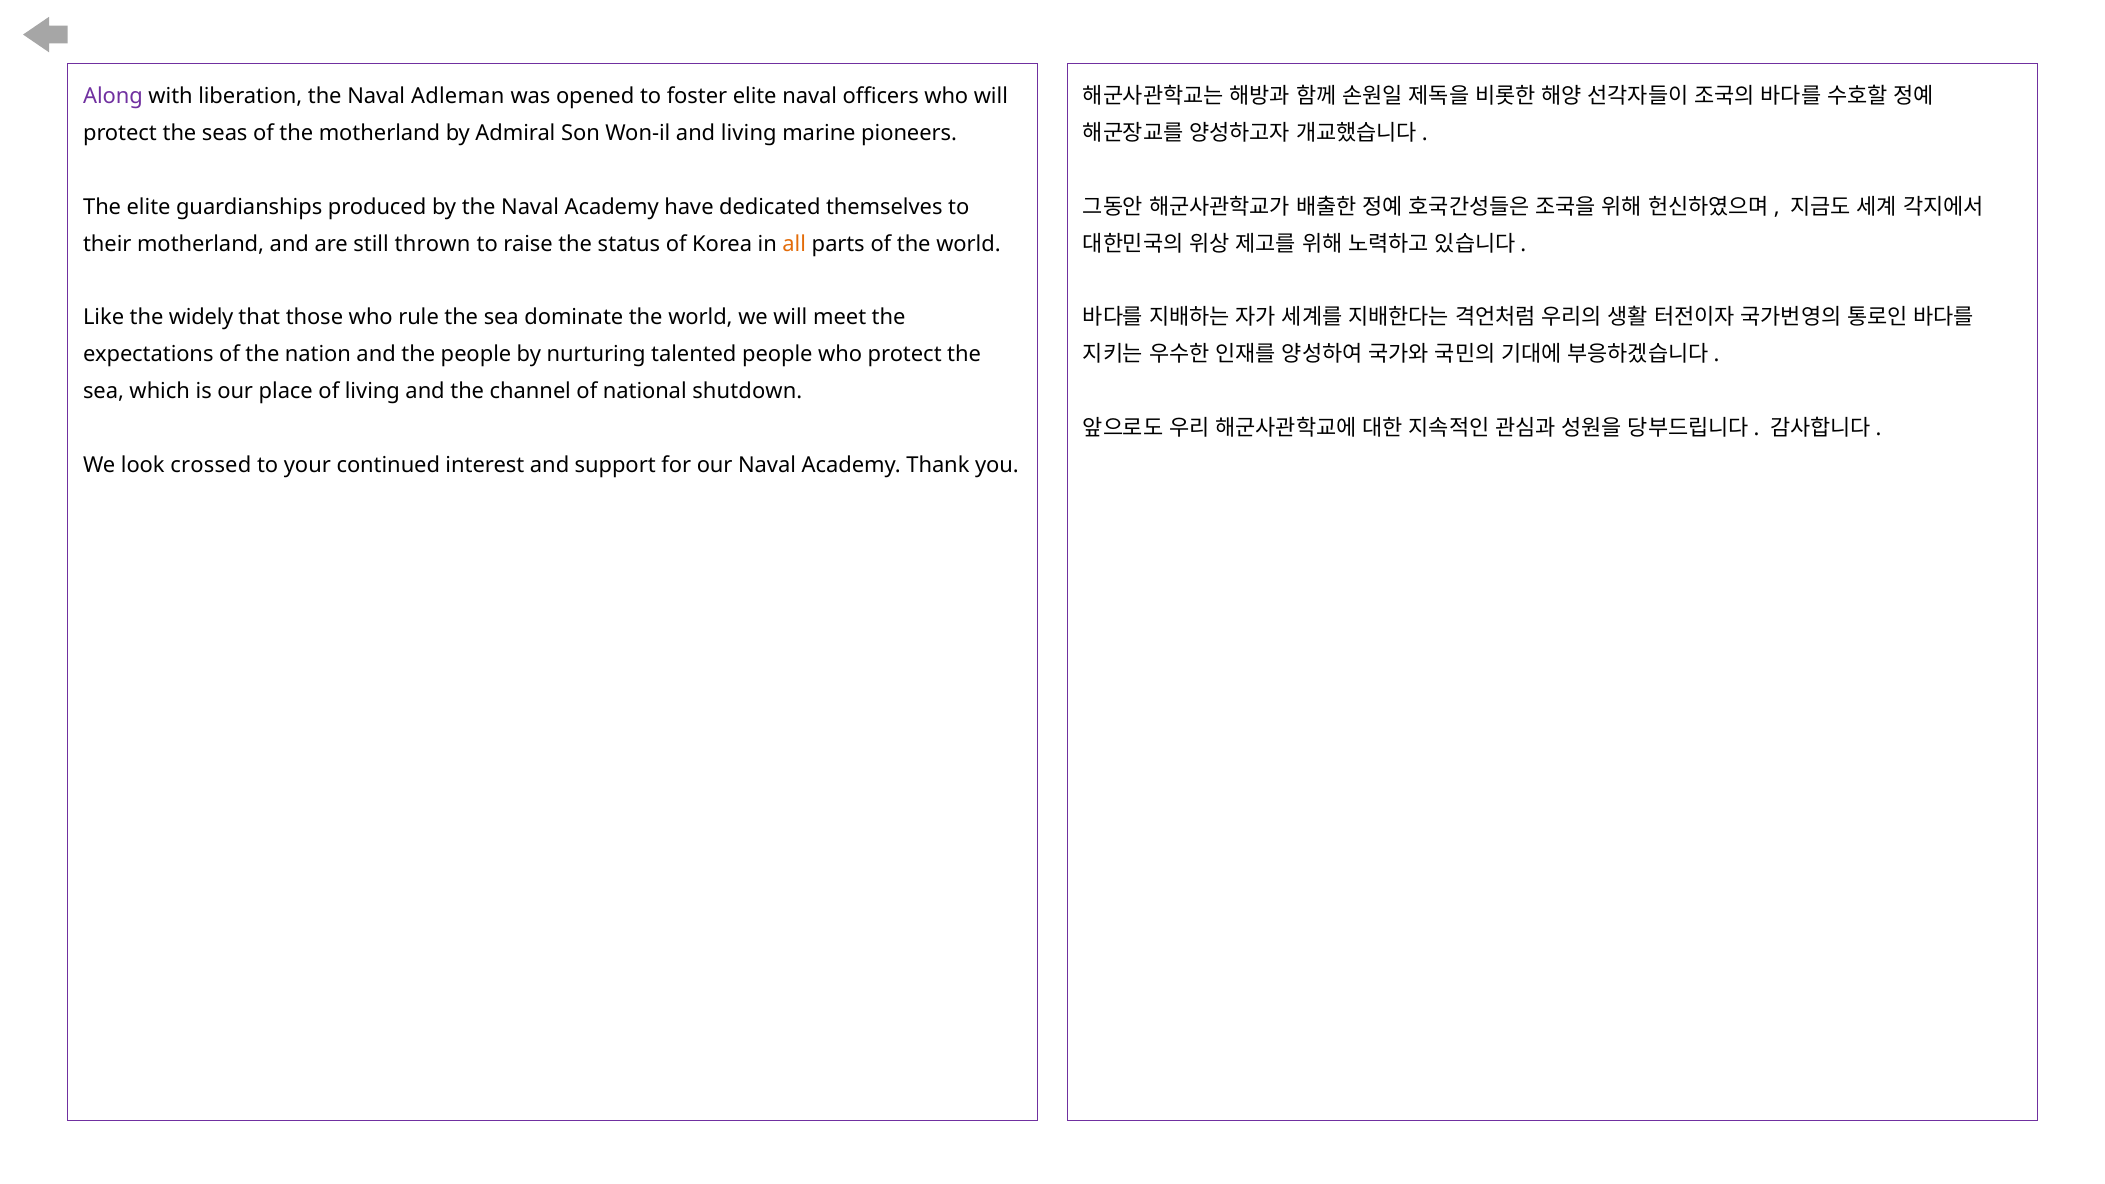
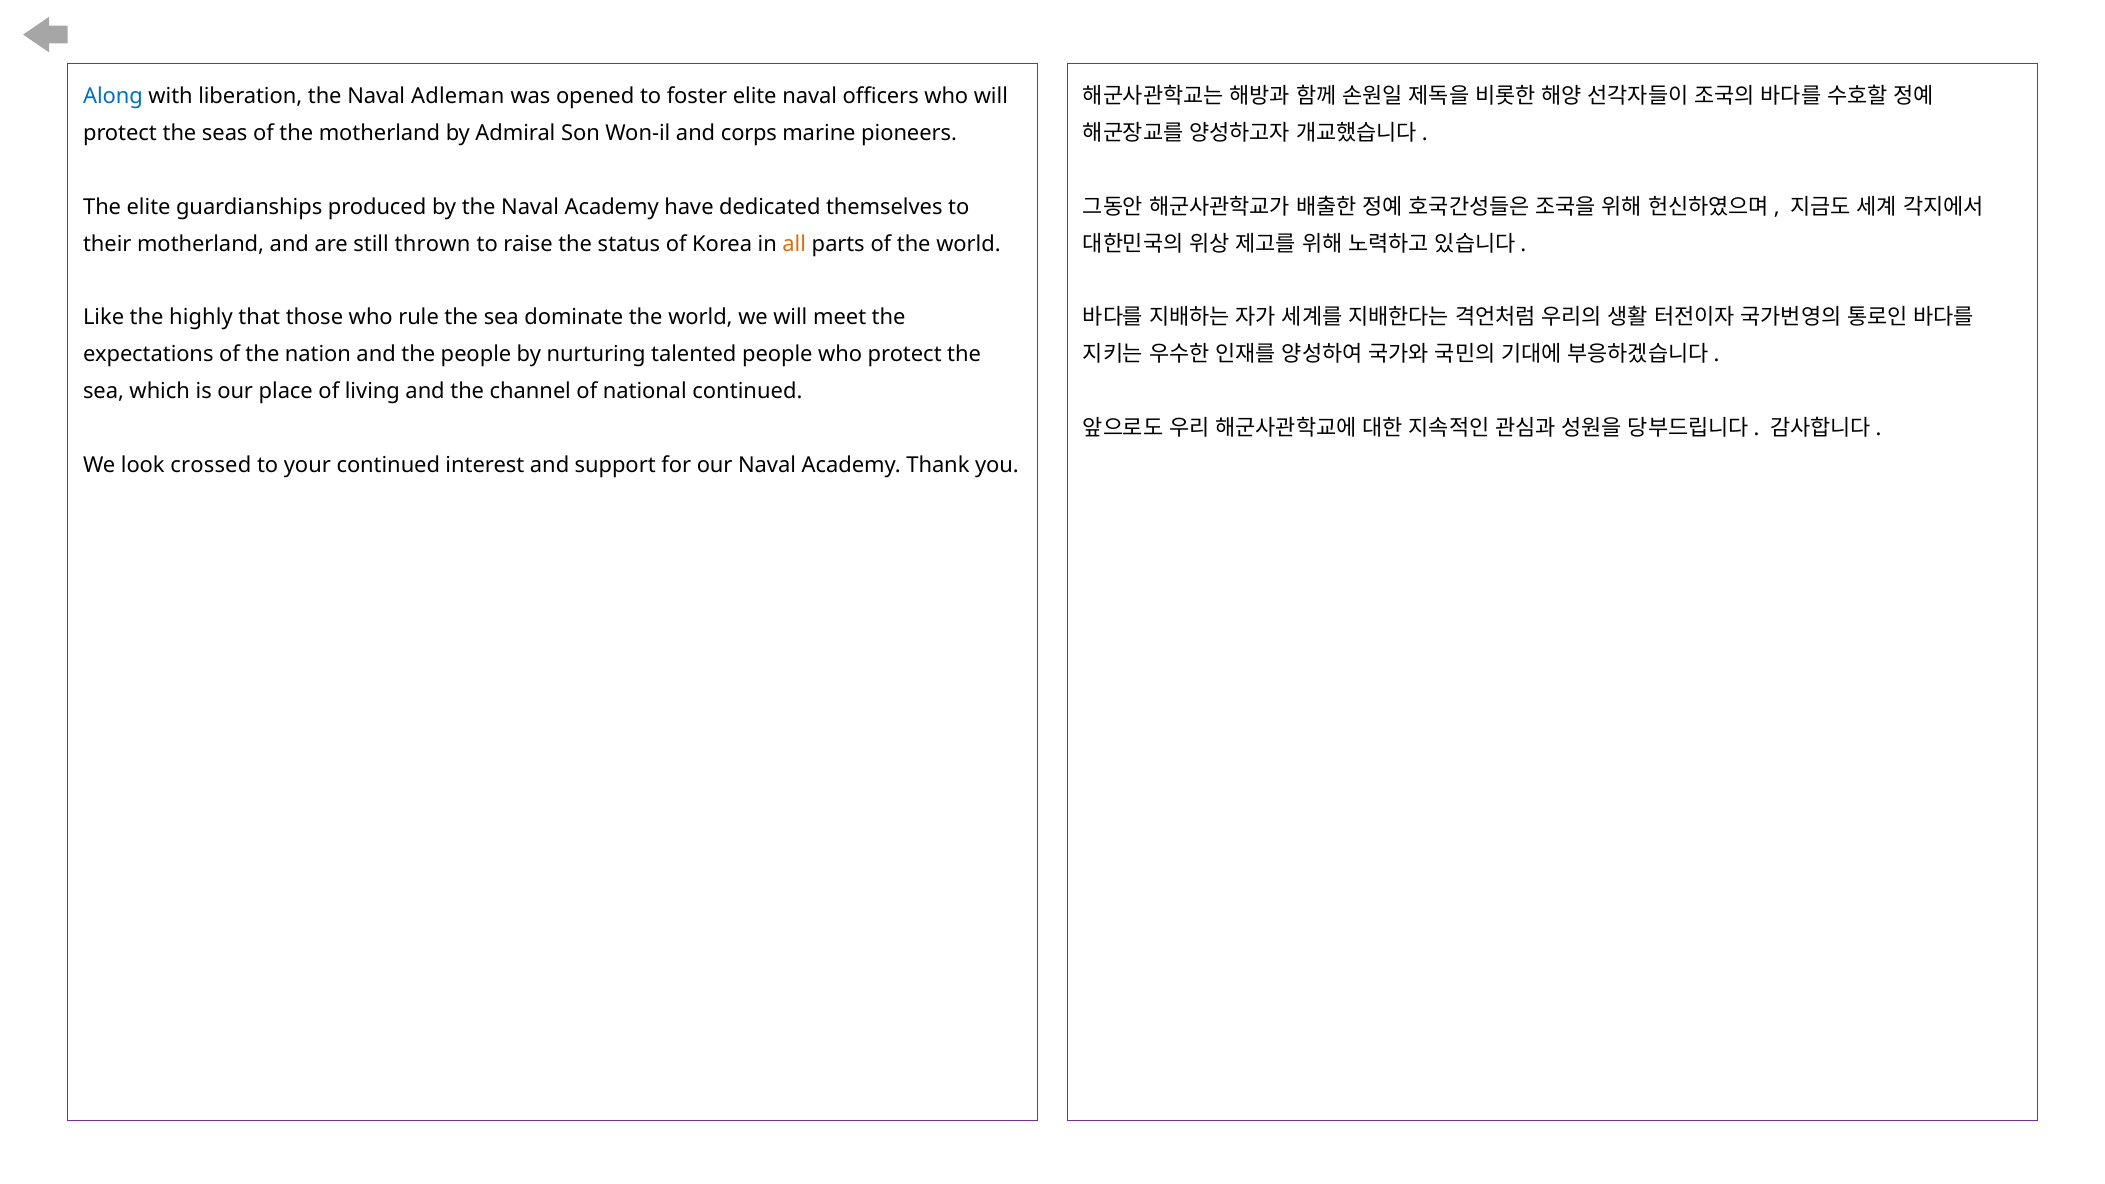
Along colour: purple -> blue
and living: living -> corps
widely: widely -> highly
national shutdown: shutdown -> continued
